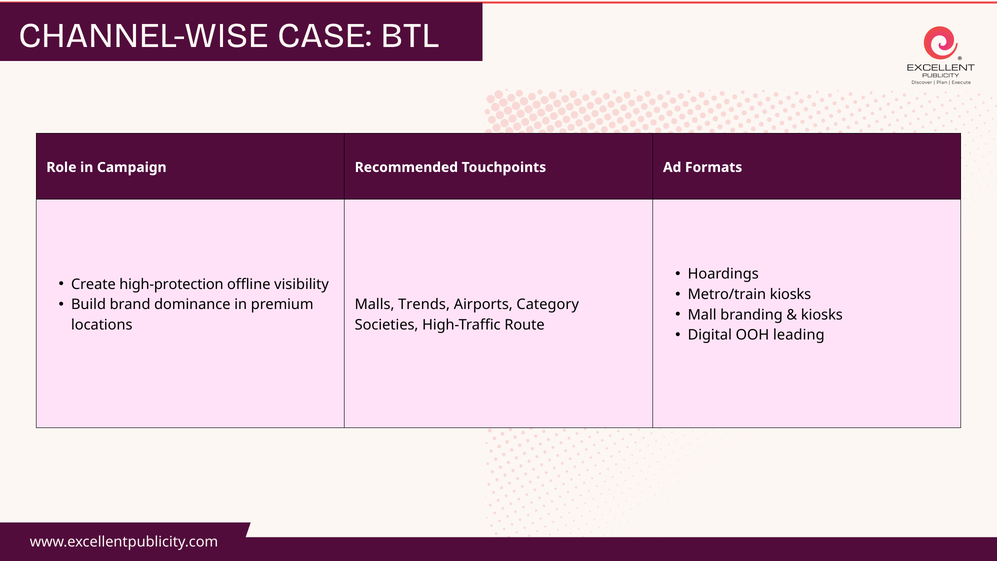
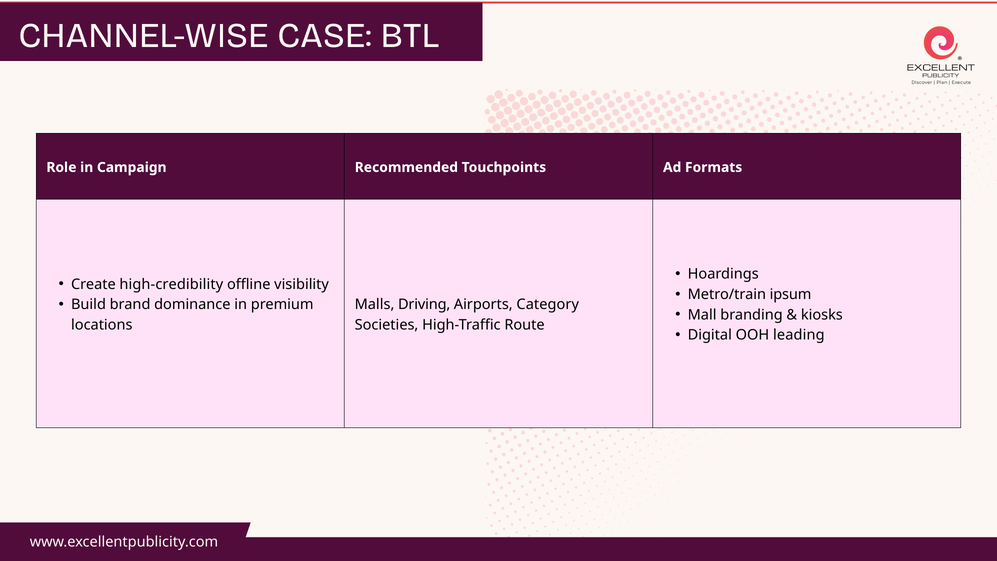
high-protection: high-protection -> high-credibility
Metro/train kiosks: kiosks -> ipsum
Trends: Trends -> Driving
